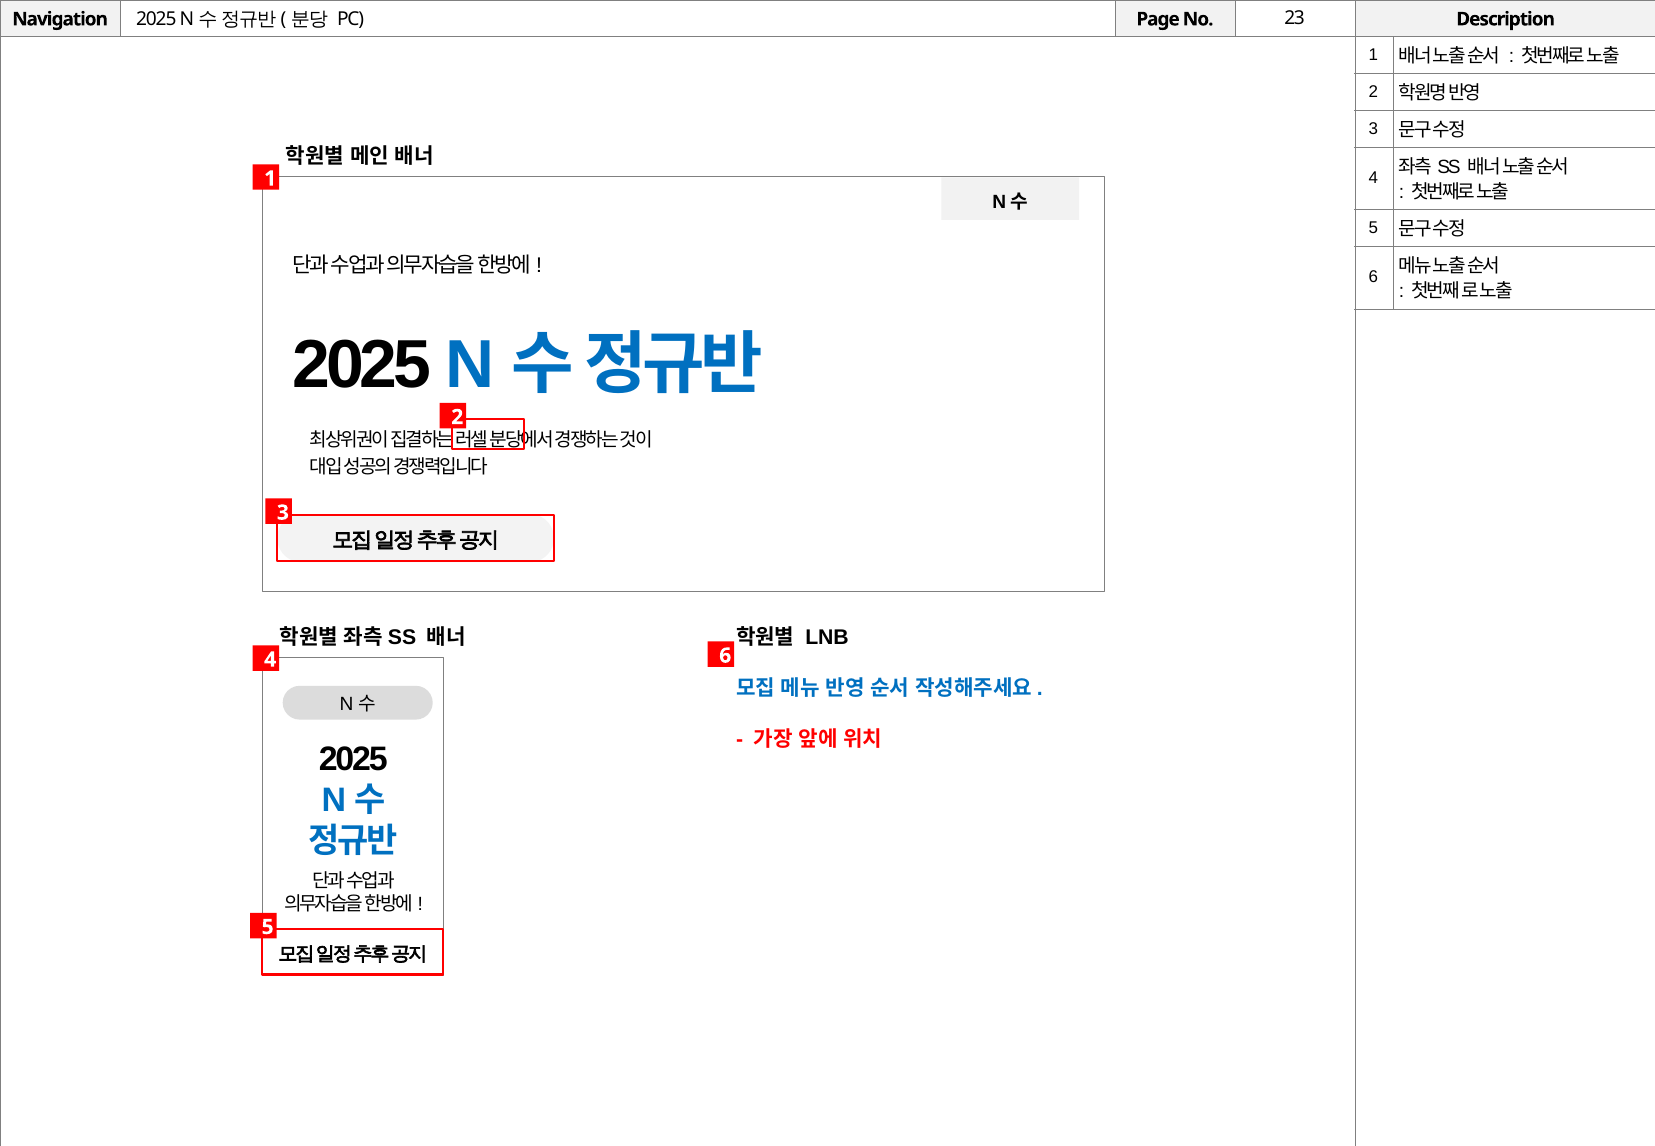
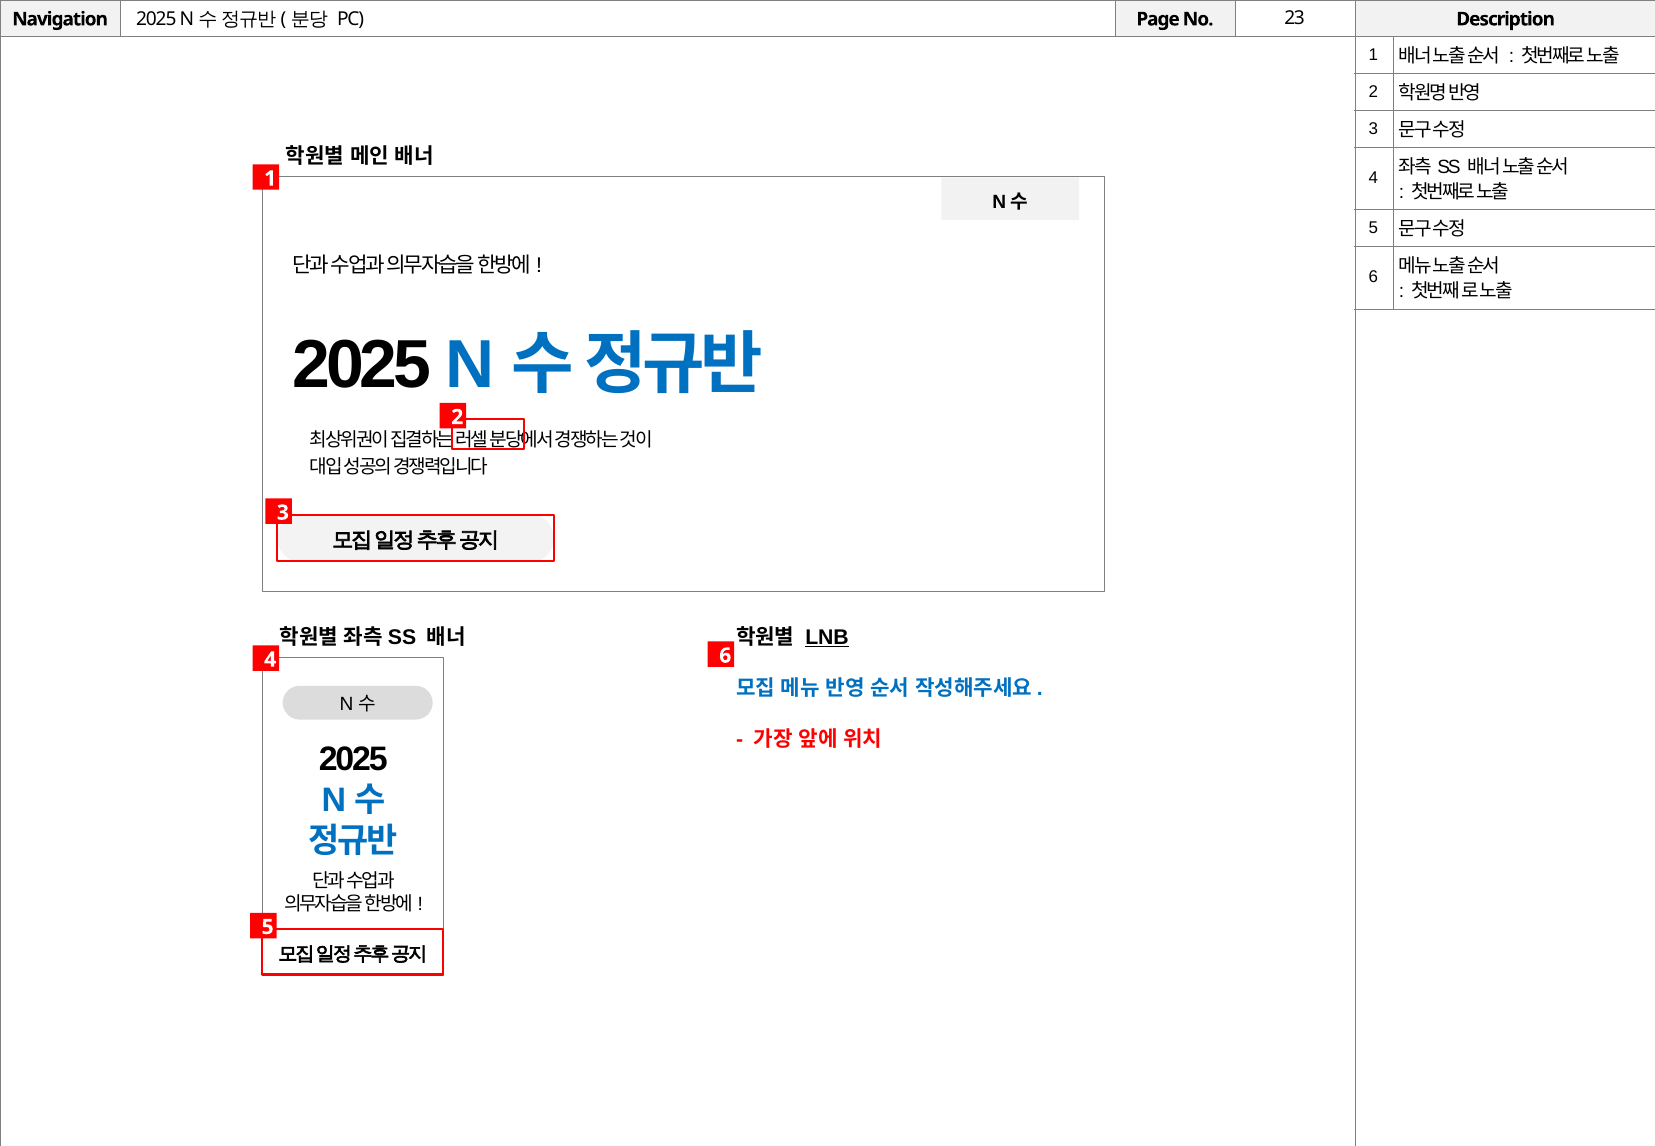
LNB underline: none -> present
